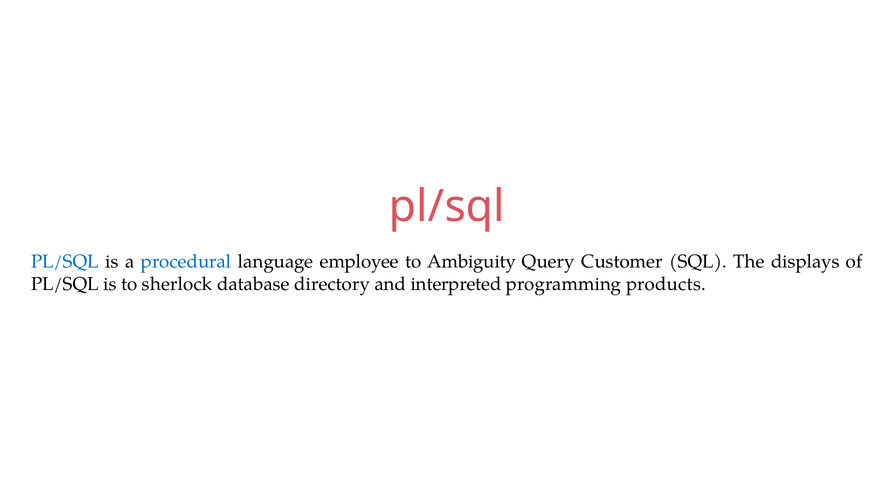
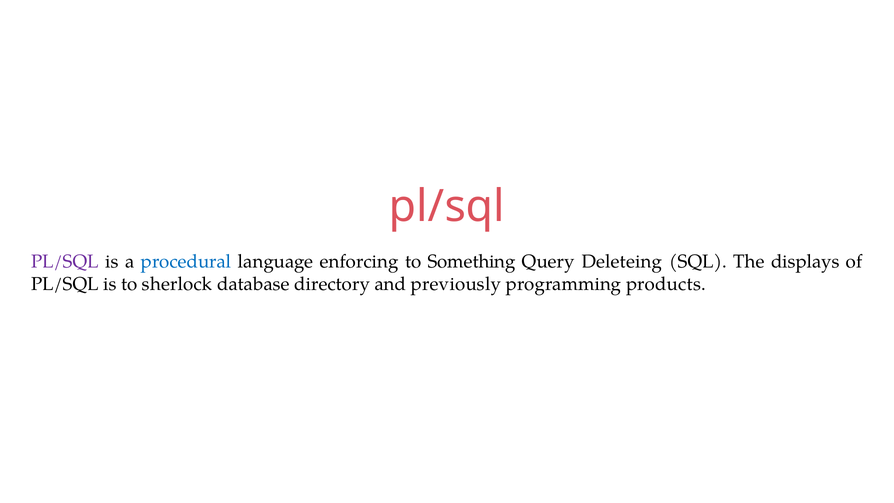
PL/SQL at (65, 262) colour: blue -> purple
employee: employee -> enforcing
Ambiguity: Ambiguity -> Something
Customer: Customer -> Deleteing
interpreted: interpreted -> previously
